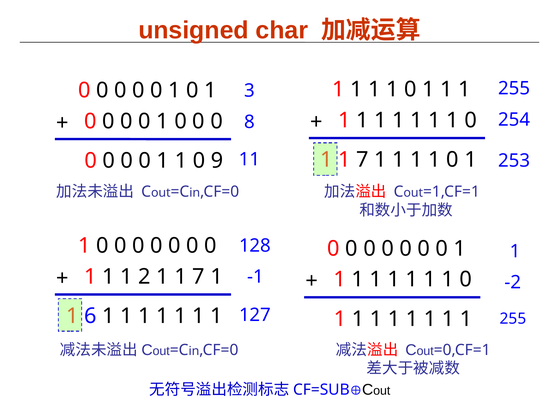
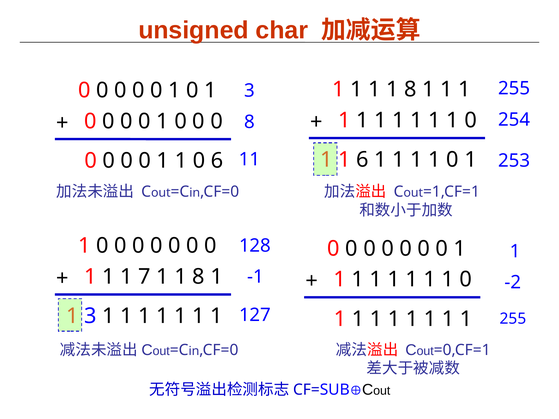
0 at (410, 89): 0 -> 8
7 at (362, 160): 7 -> 6
0 9: 9 -> 6
2: 2 -> 7
7 at (199, 277): 7 -> 8
6 at (90, 316): 6 -> 3
